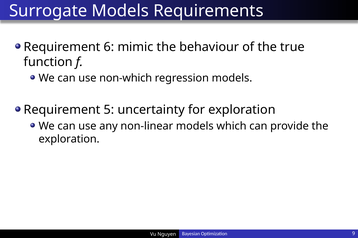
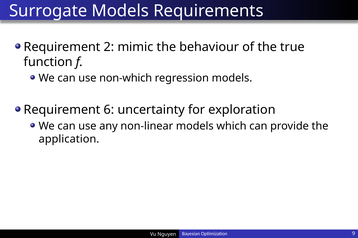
6: 6 -> 2
5: 5 -> 6
exploration at (69, 139): exploration -> application
